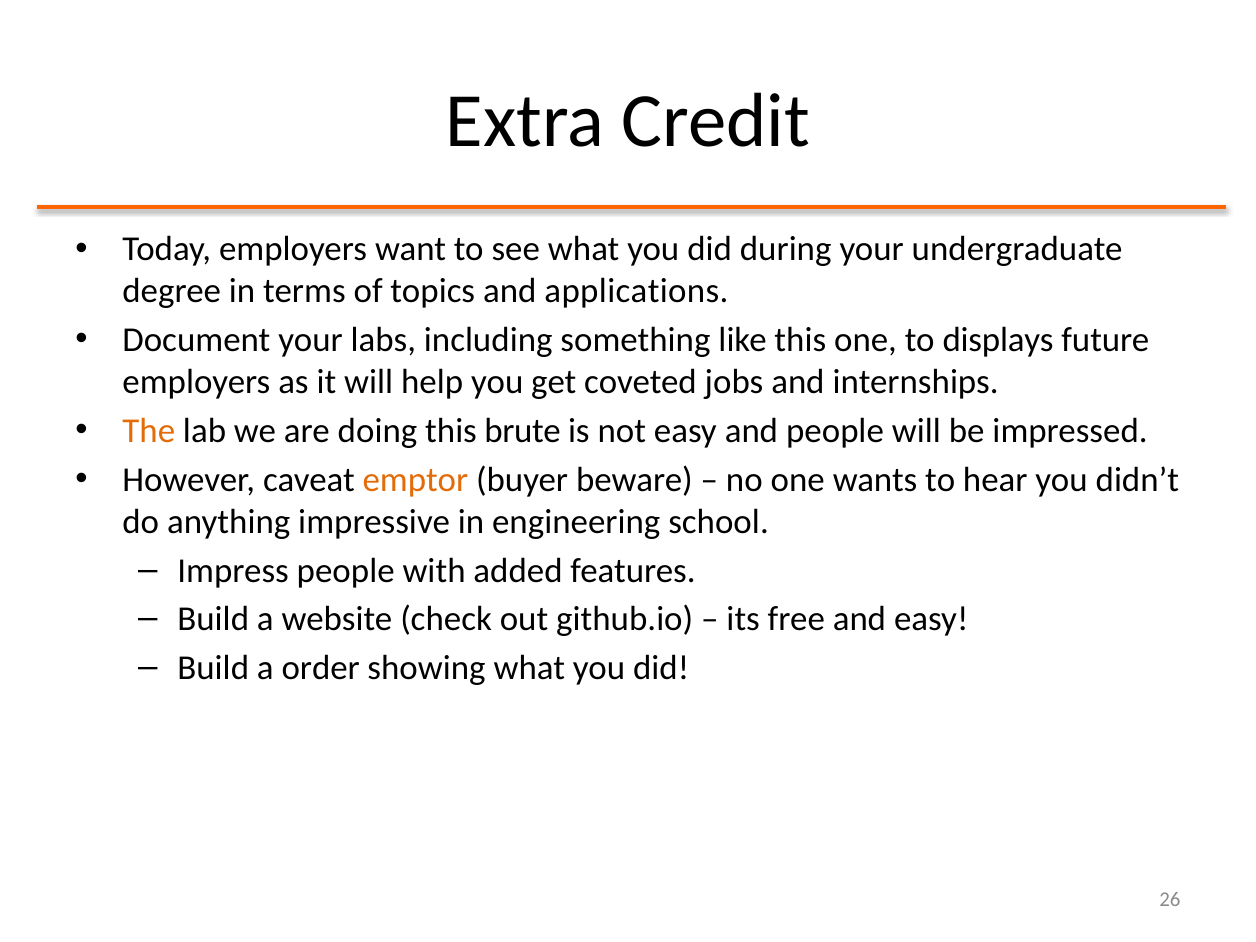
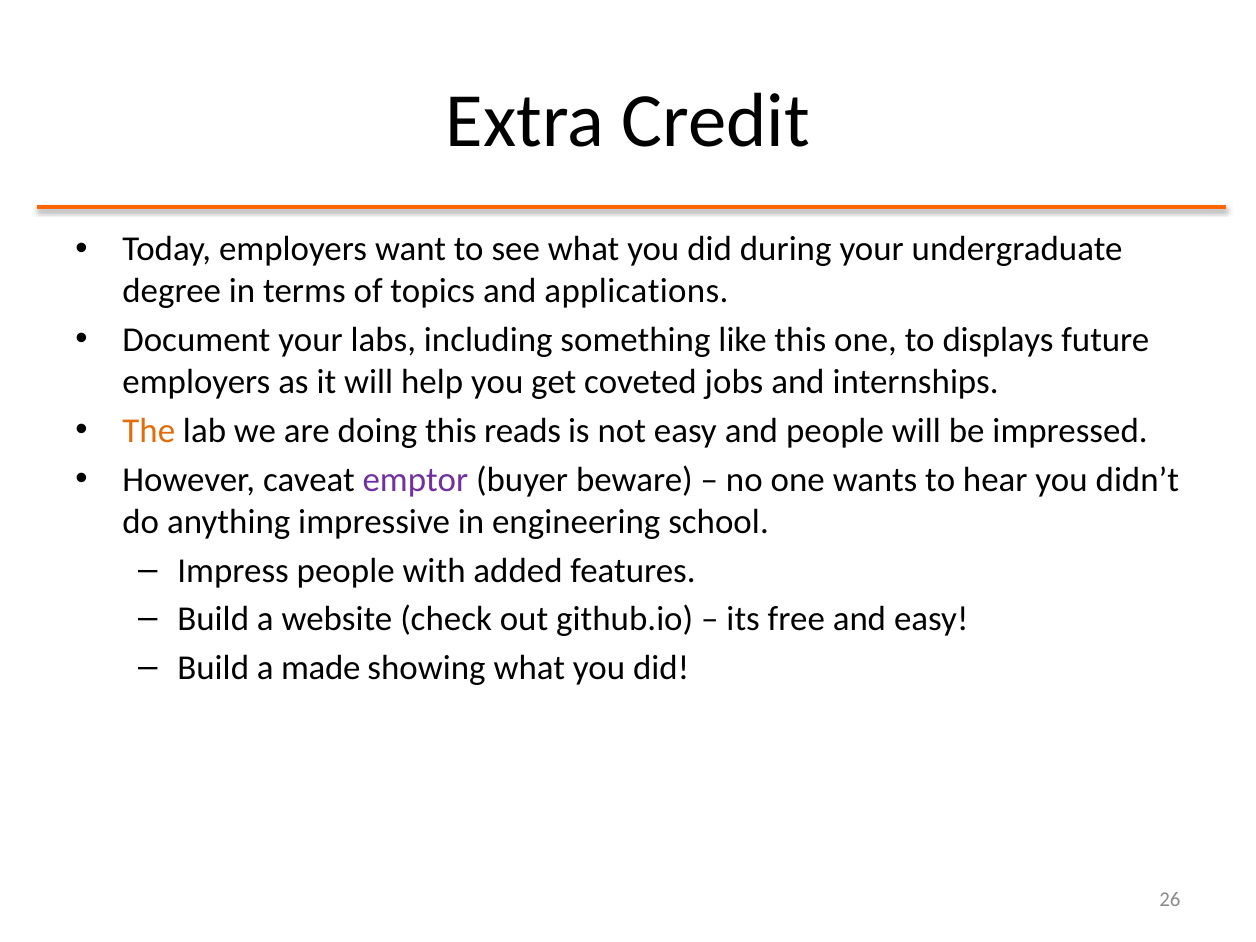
brute: brute -> reads
emptor colour: orange -> purple
order: order -> made
